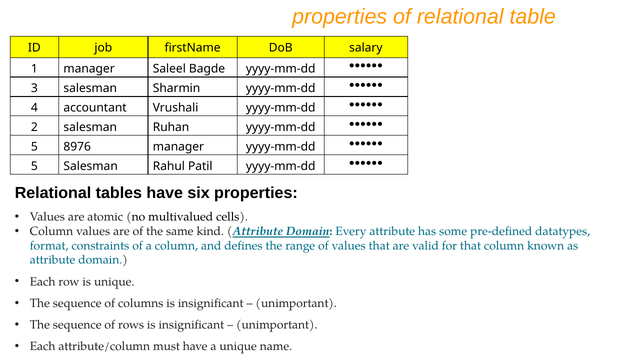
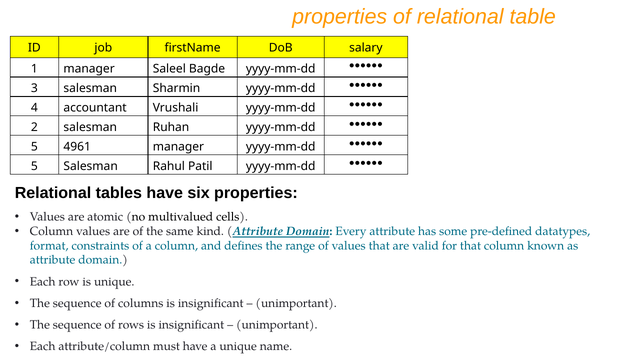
8976: 8976 -> 4961
